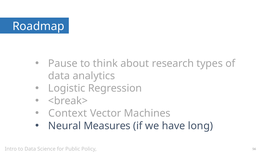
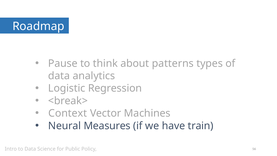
research: research -> patterns
long: long -> train
